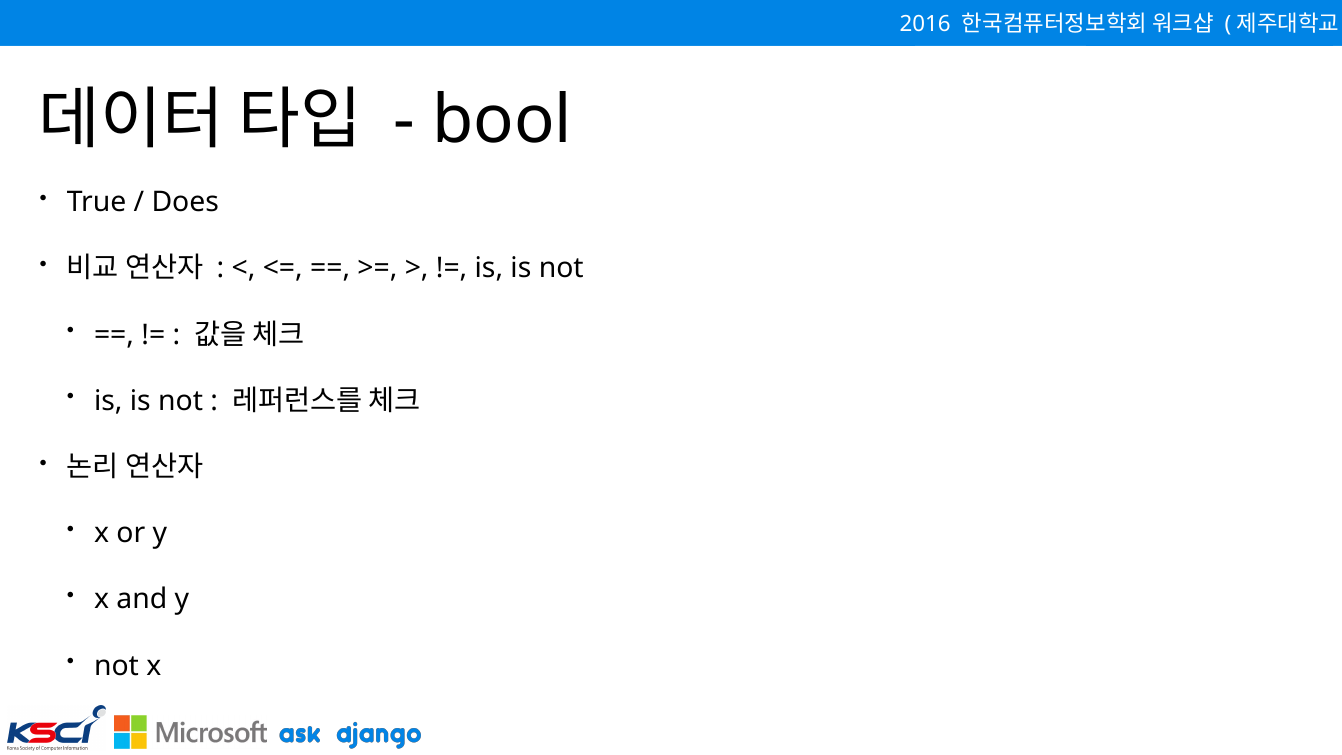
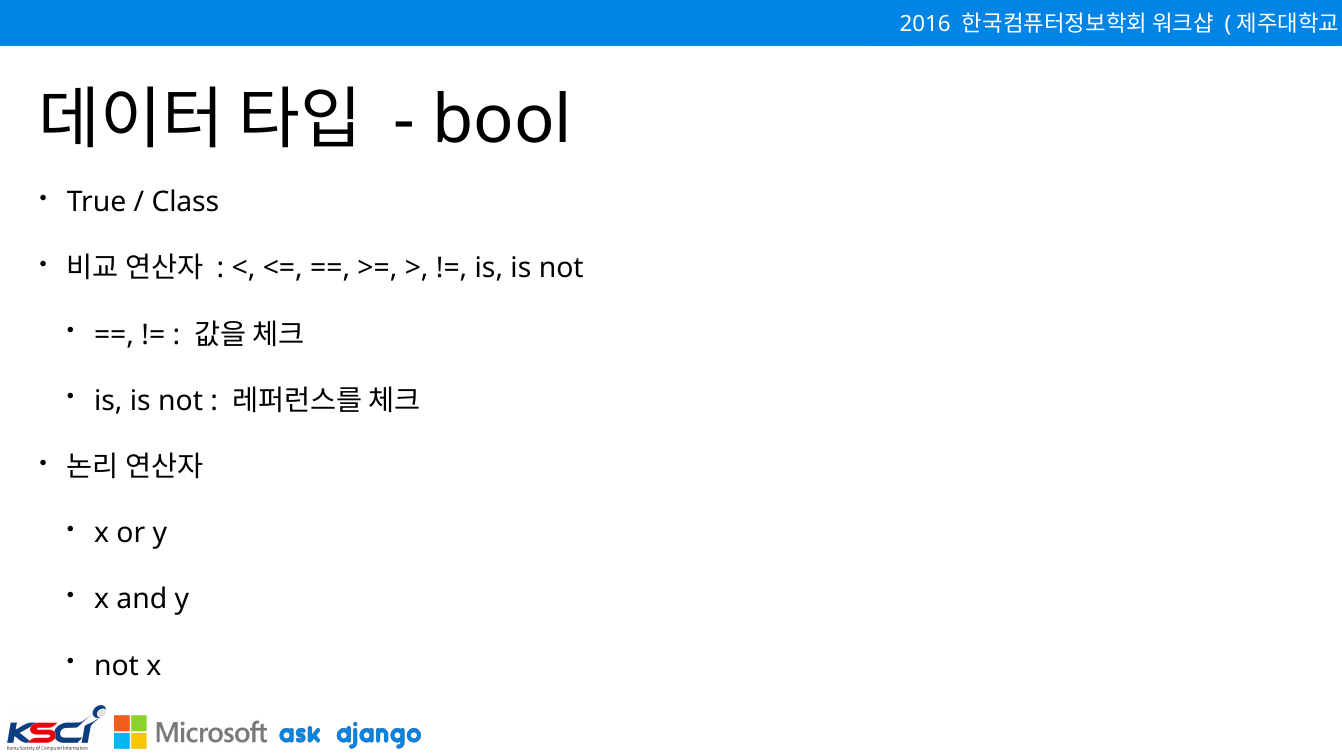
Does: Does -> Class
